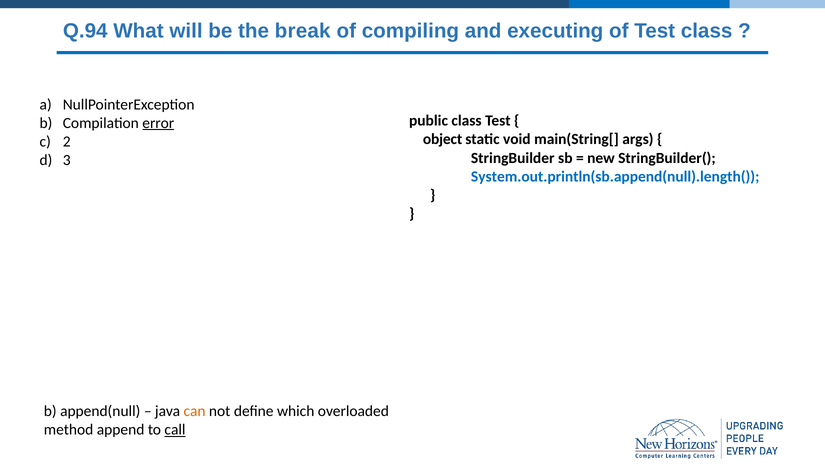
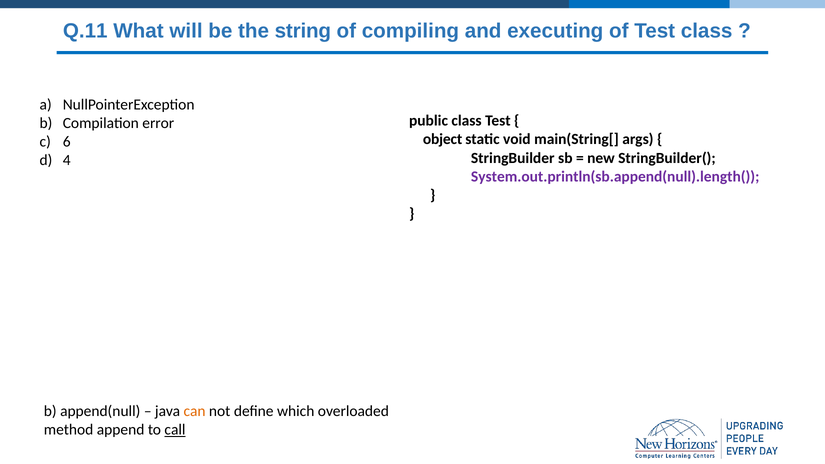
Q.94: Q.94 -> Q.11
break: break -> string
error underline: present -> none
2: 2 -> 6
3: 3 -> 4
System.out.println(sb.append(null).length( colour: blue -> purple
